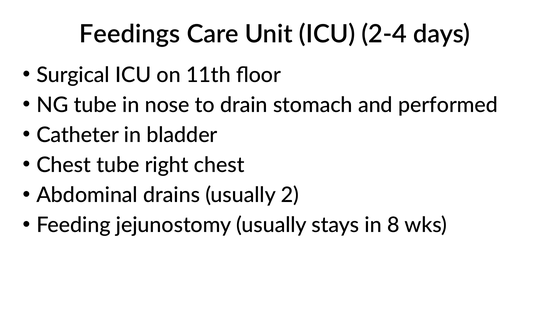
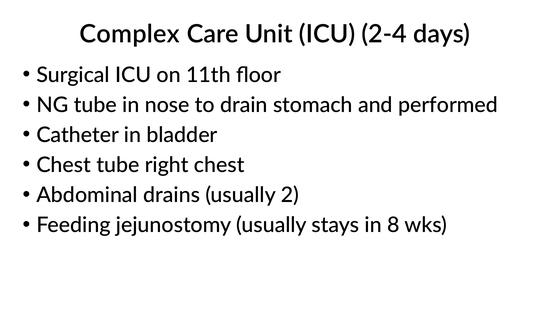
Feedings: Feedings -> Complex
